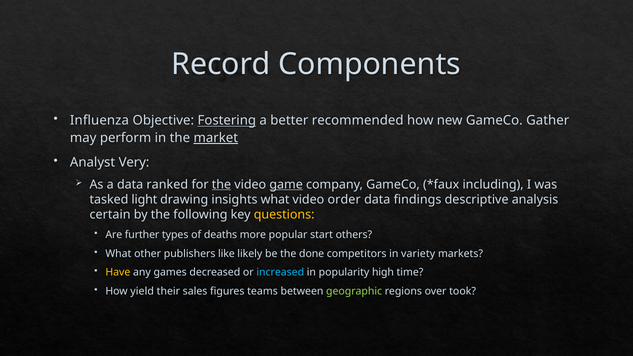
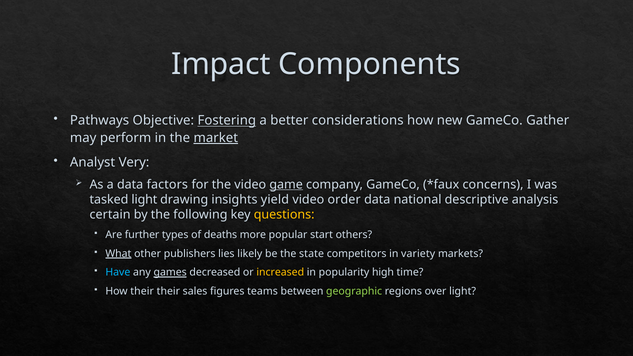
Record: Record -> Impact
Influenza: Influenza -> Pathways
recommended: recommended -> considerations
ranked: ranked -> factors
the at (221, 184) underline: present -> none
including: including -> concerns
insights what: what -> yield
findings: findings -> national
What at (118, 254) underline: none -> present
like: like -> lies
done: done -> state
Have colour: yellow -> light blue
games underline: none -> present
increased colour: light blue -> yellow
How yield: yield -> their
over took: took -> light
